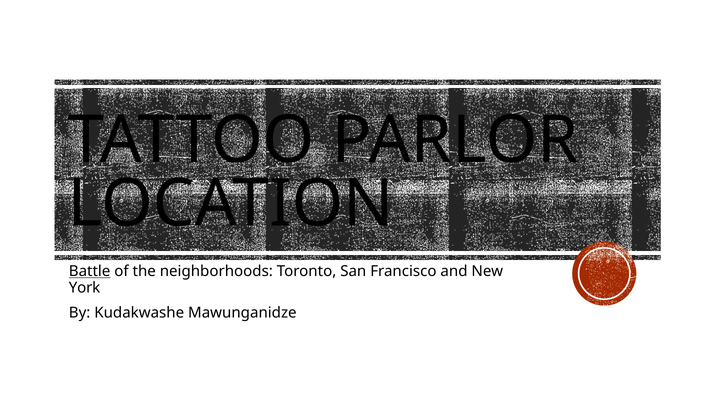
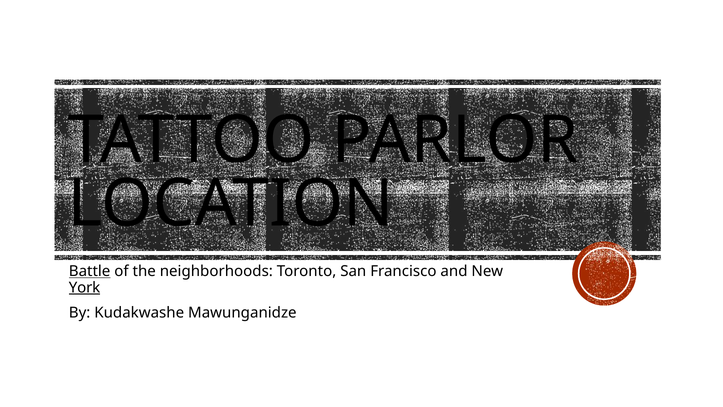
York underline: none -> present
